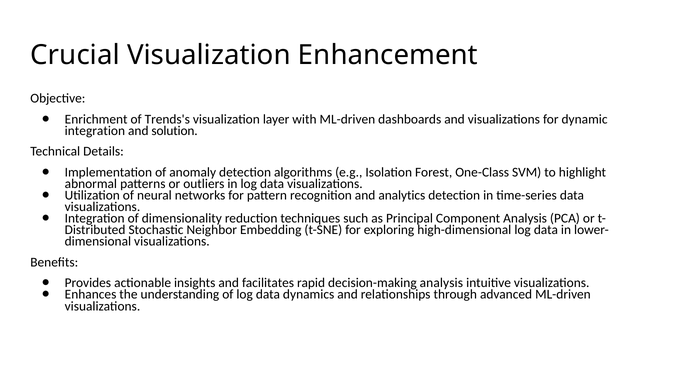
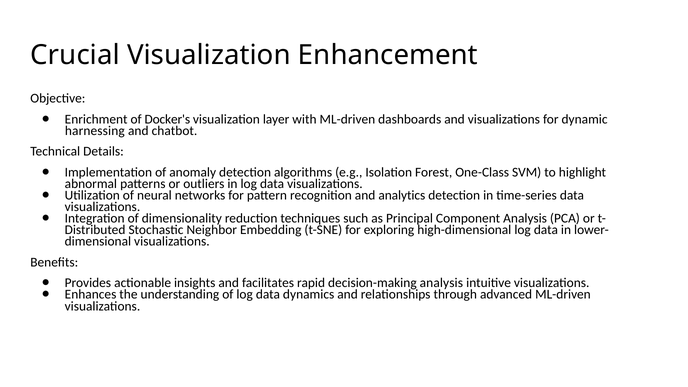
Trends's: Trends's -> Docker's
integration at (95, 131): integration -> harnessing
solution: solution -> chatbot
